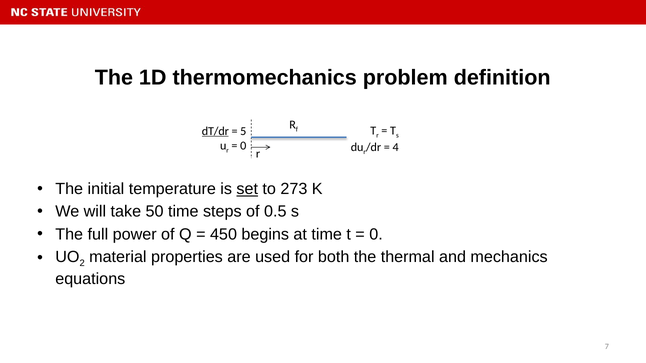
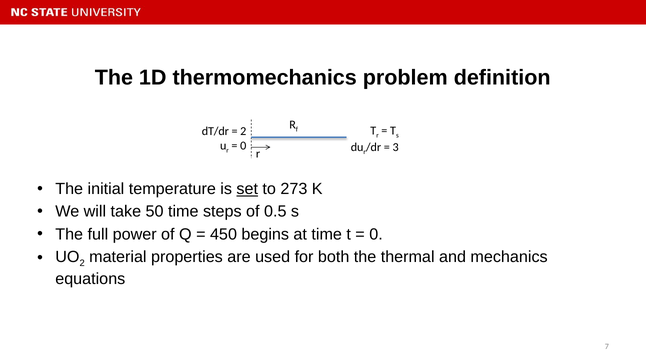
dT/dr underline: present -> none
5 at (243, 131): 5 -> 2
4: 4 -> 3
